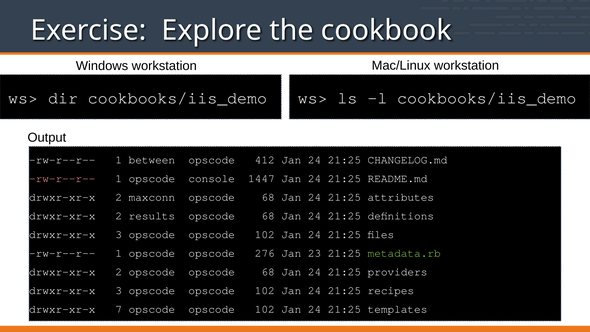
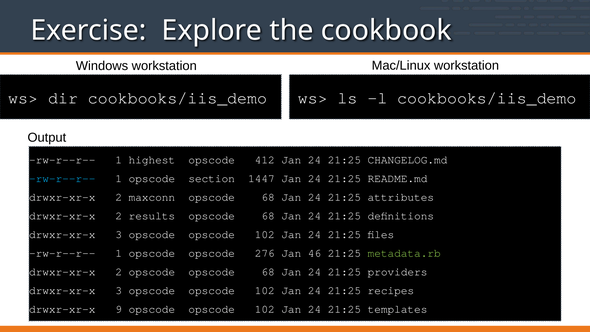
between: between -> highest
rw-r--r-- at (62, 179) colour: pink -> light blue
console: console -> section
23: 23 -> 46
7: 7 -> 9
